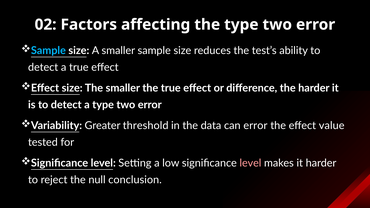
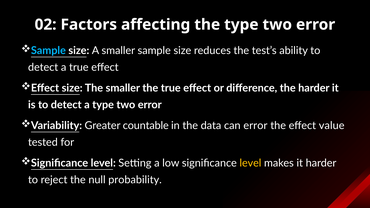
threshold: threshold -> countable
level at (250, 163) colour: pink -> yellow
conclusion: conclusion -> probability
